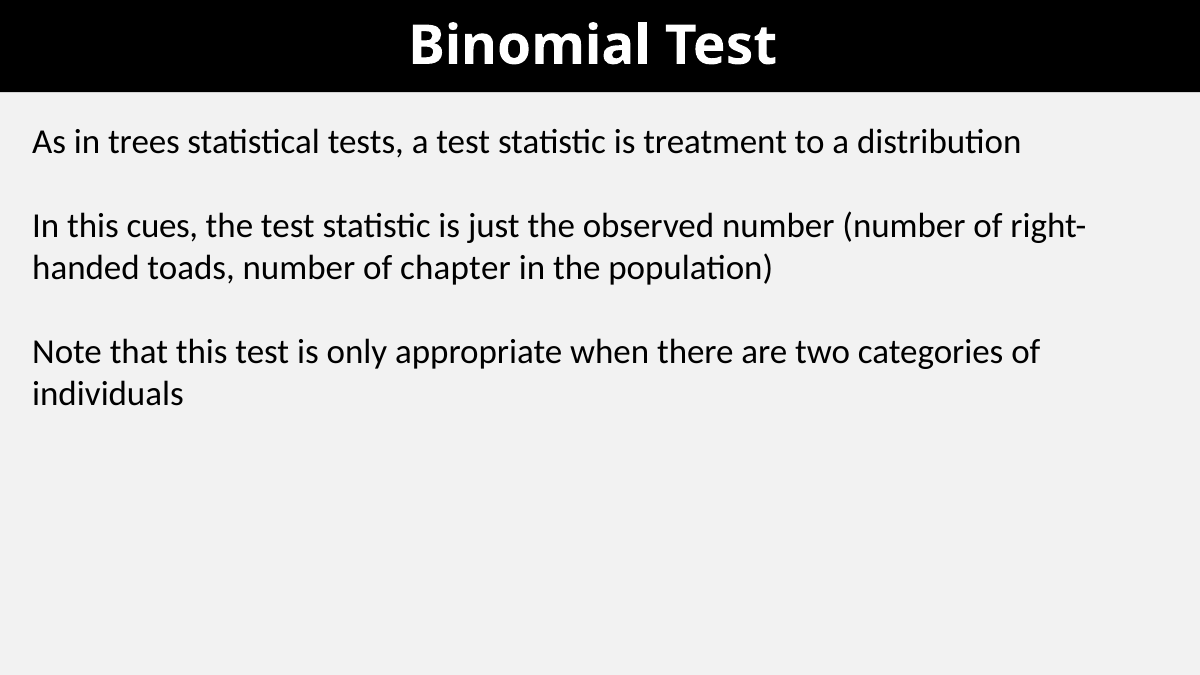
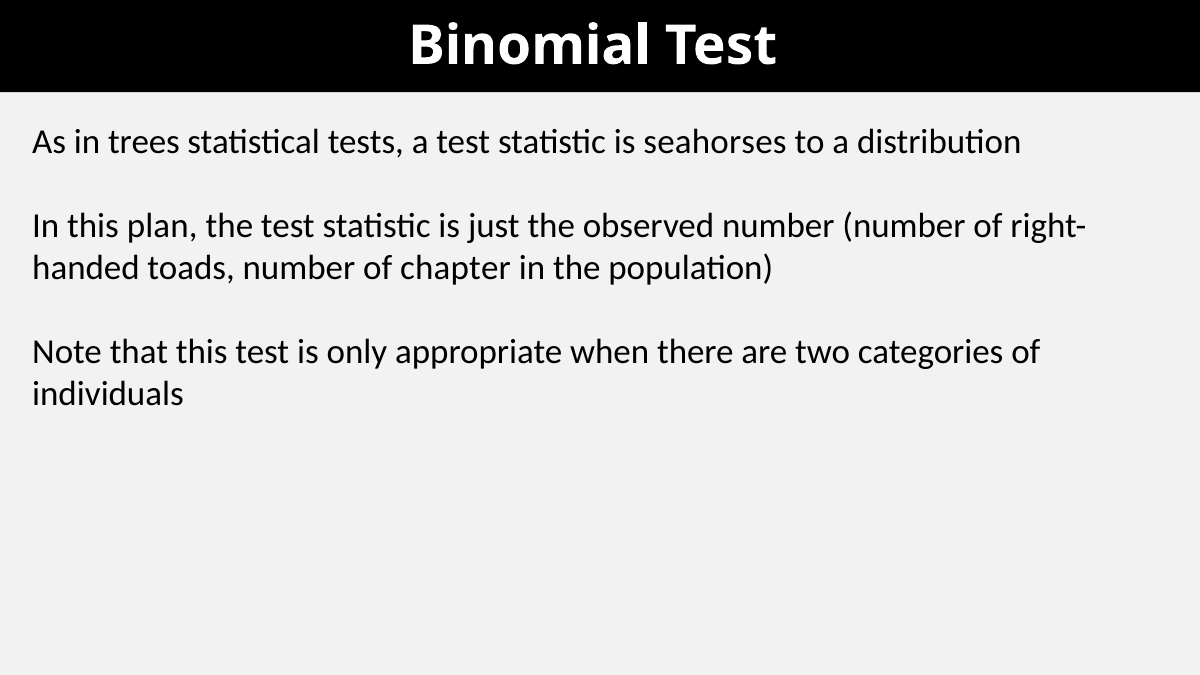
treatment: treatment -> seahorses
cues: cues -> plan
